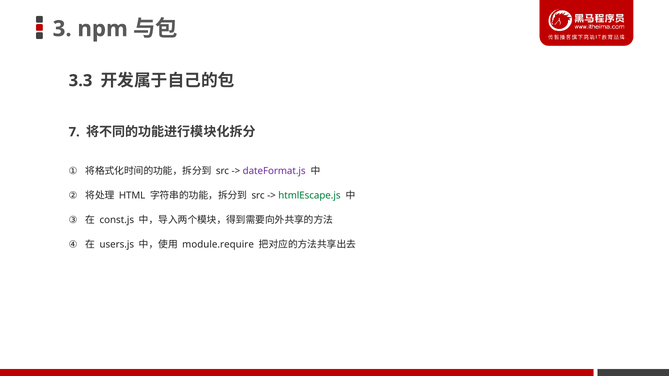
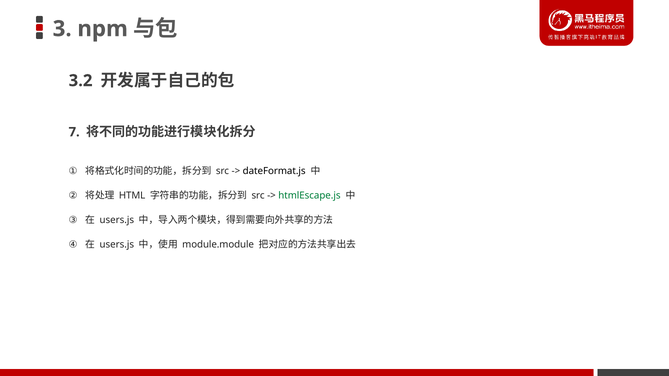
3.3: 3.3 -> 3.2
dateFormat.js colour: purple -> black
const.js at (117, 220): const.js -> users.js
module.require: module.require -> module.module
